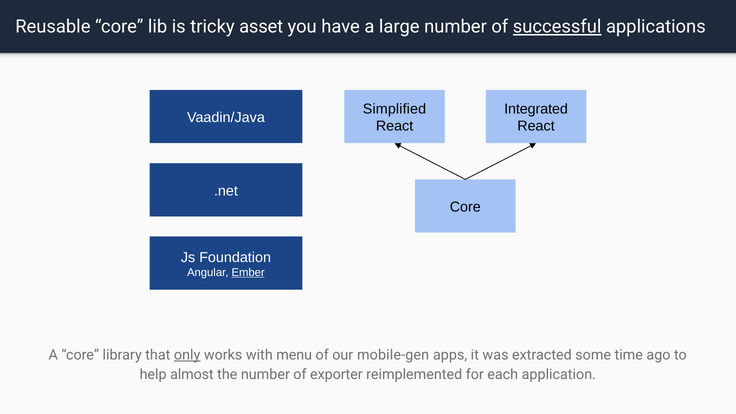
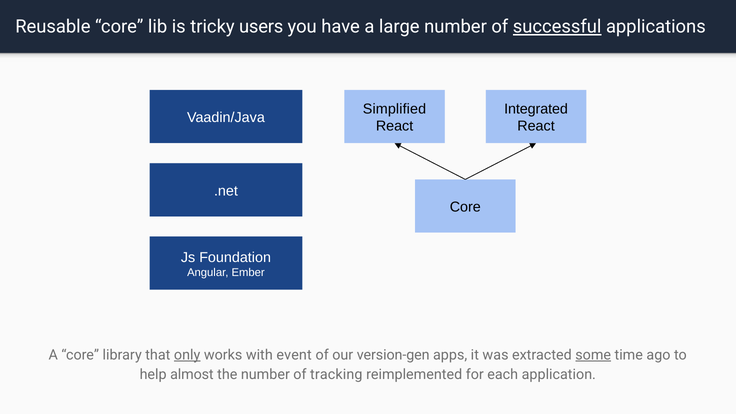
asset: asset -> users
Ember underline: present -> none
menu: menu -> event
mobile-gen: mobile-gen -> version-gen
some underline: none -> present
exporter: exporter -> tracking
